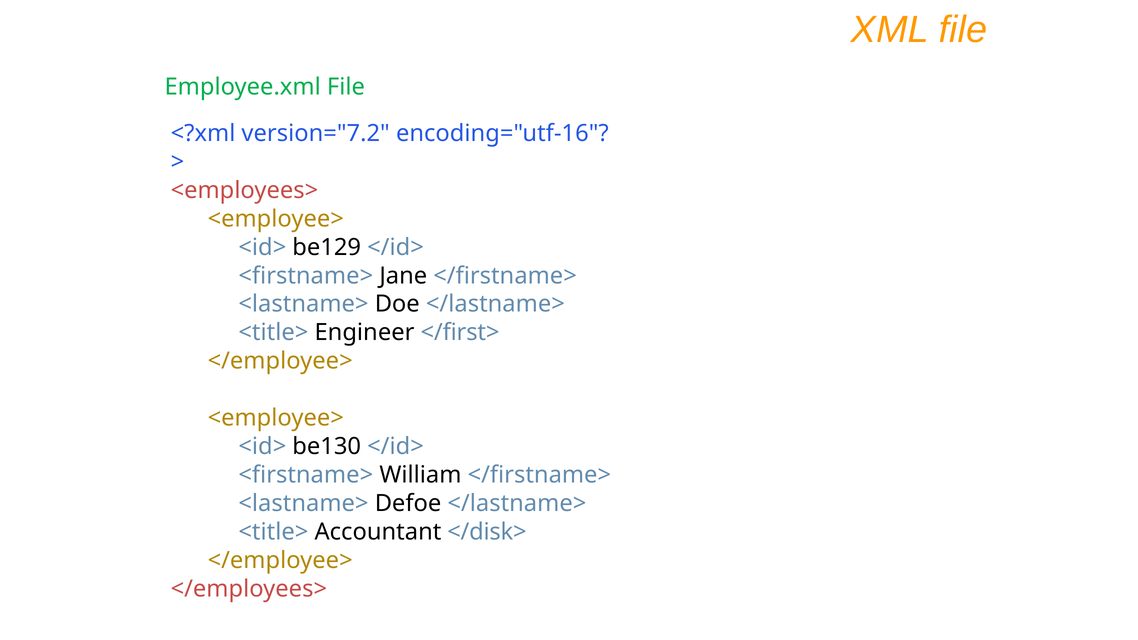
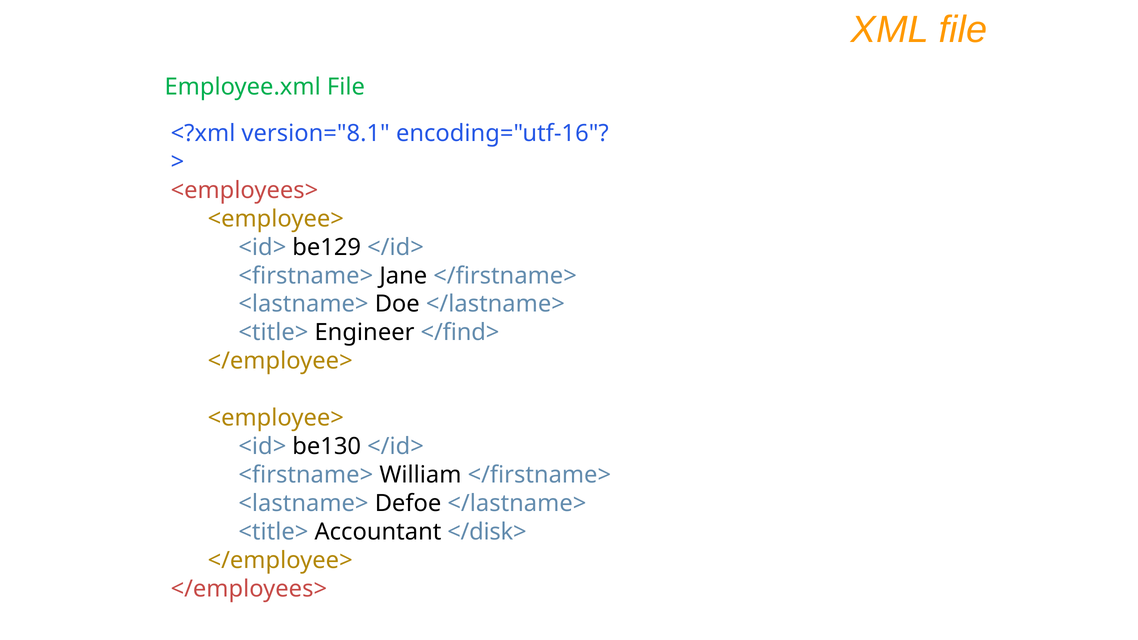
version="7.2: version="7.2 -> version="8.1
</first>: </first> -> </find>
